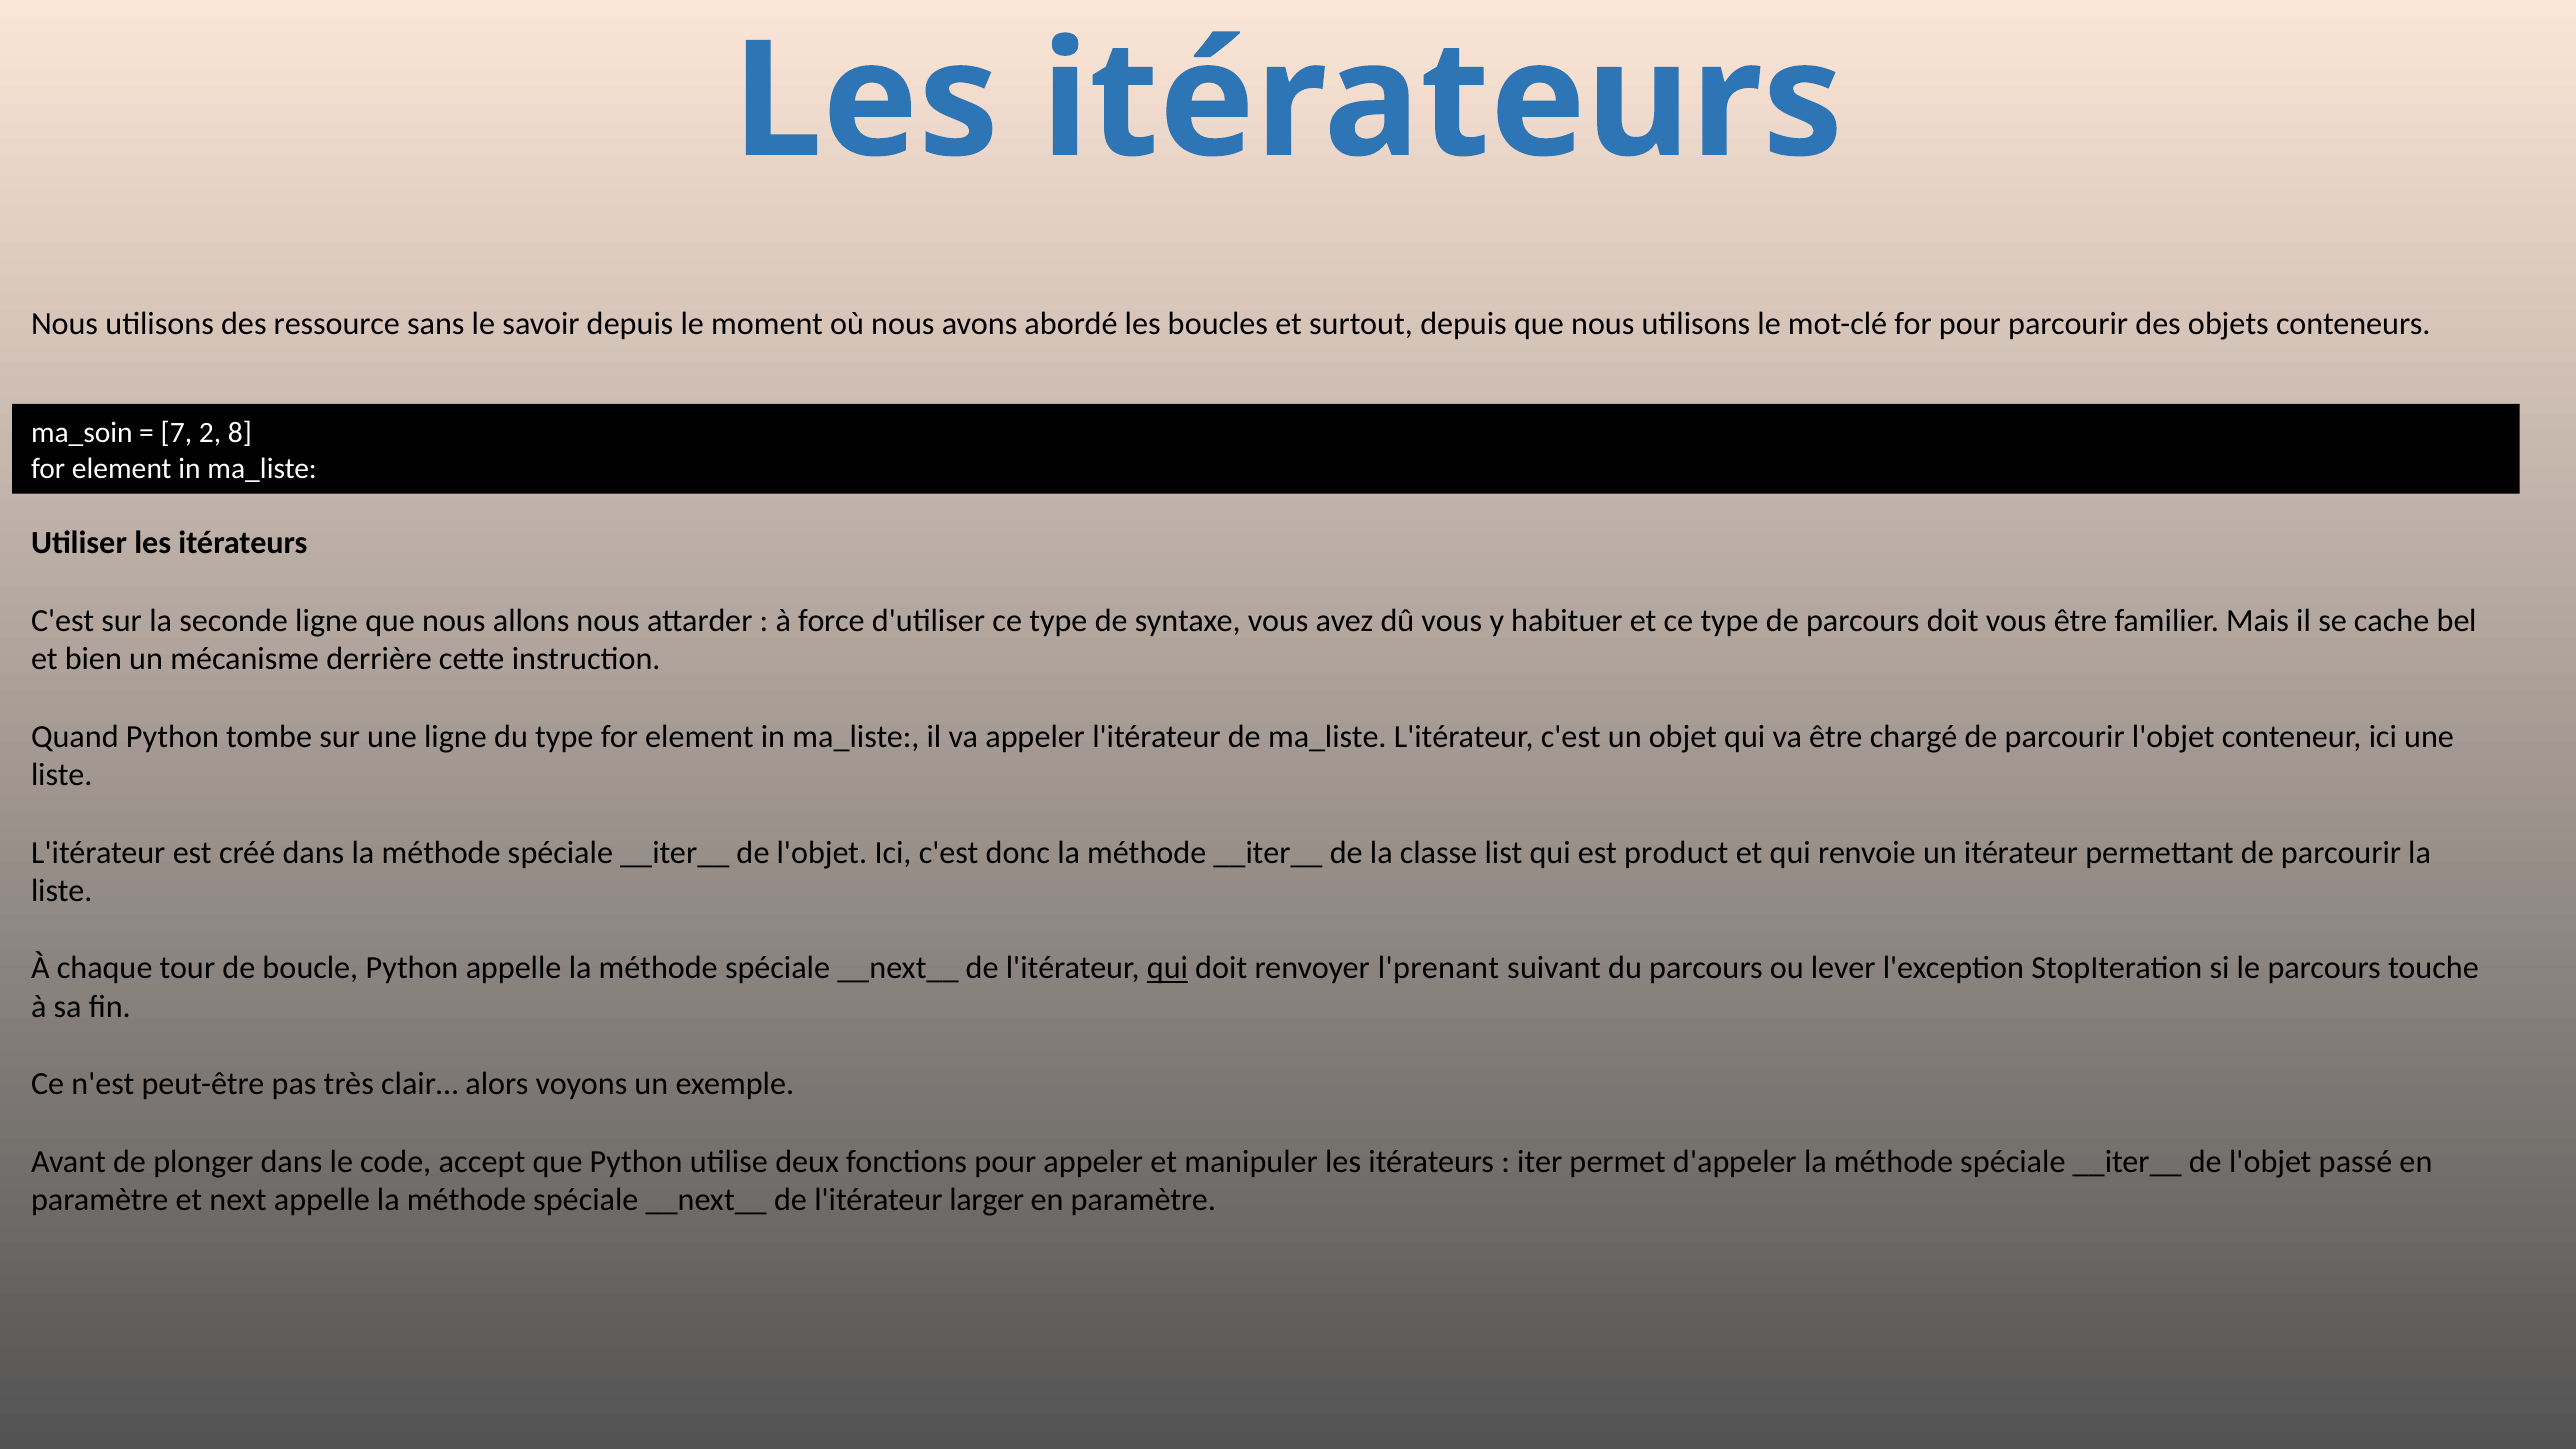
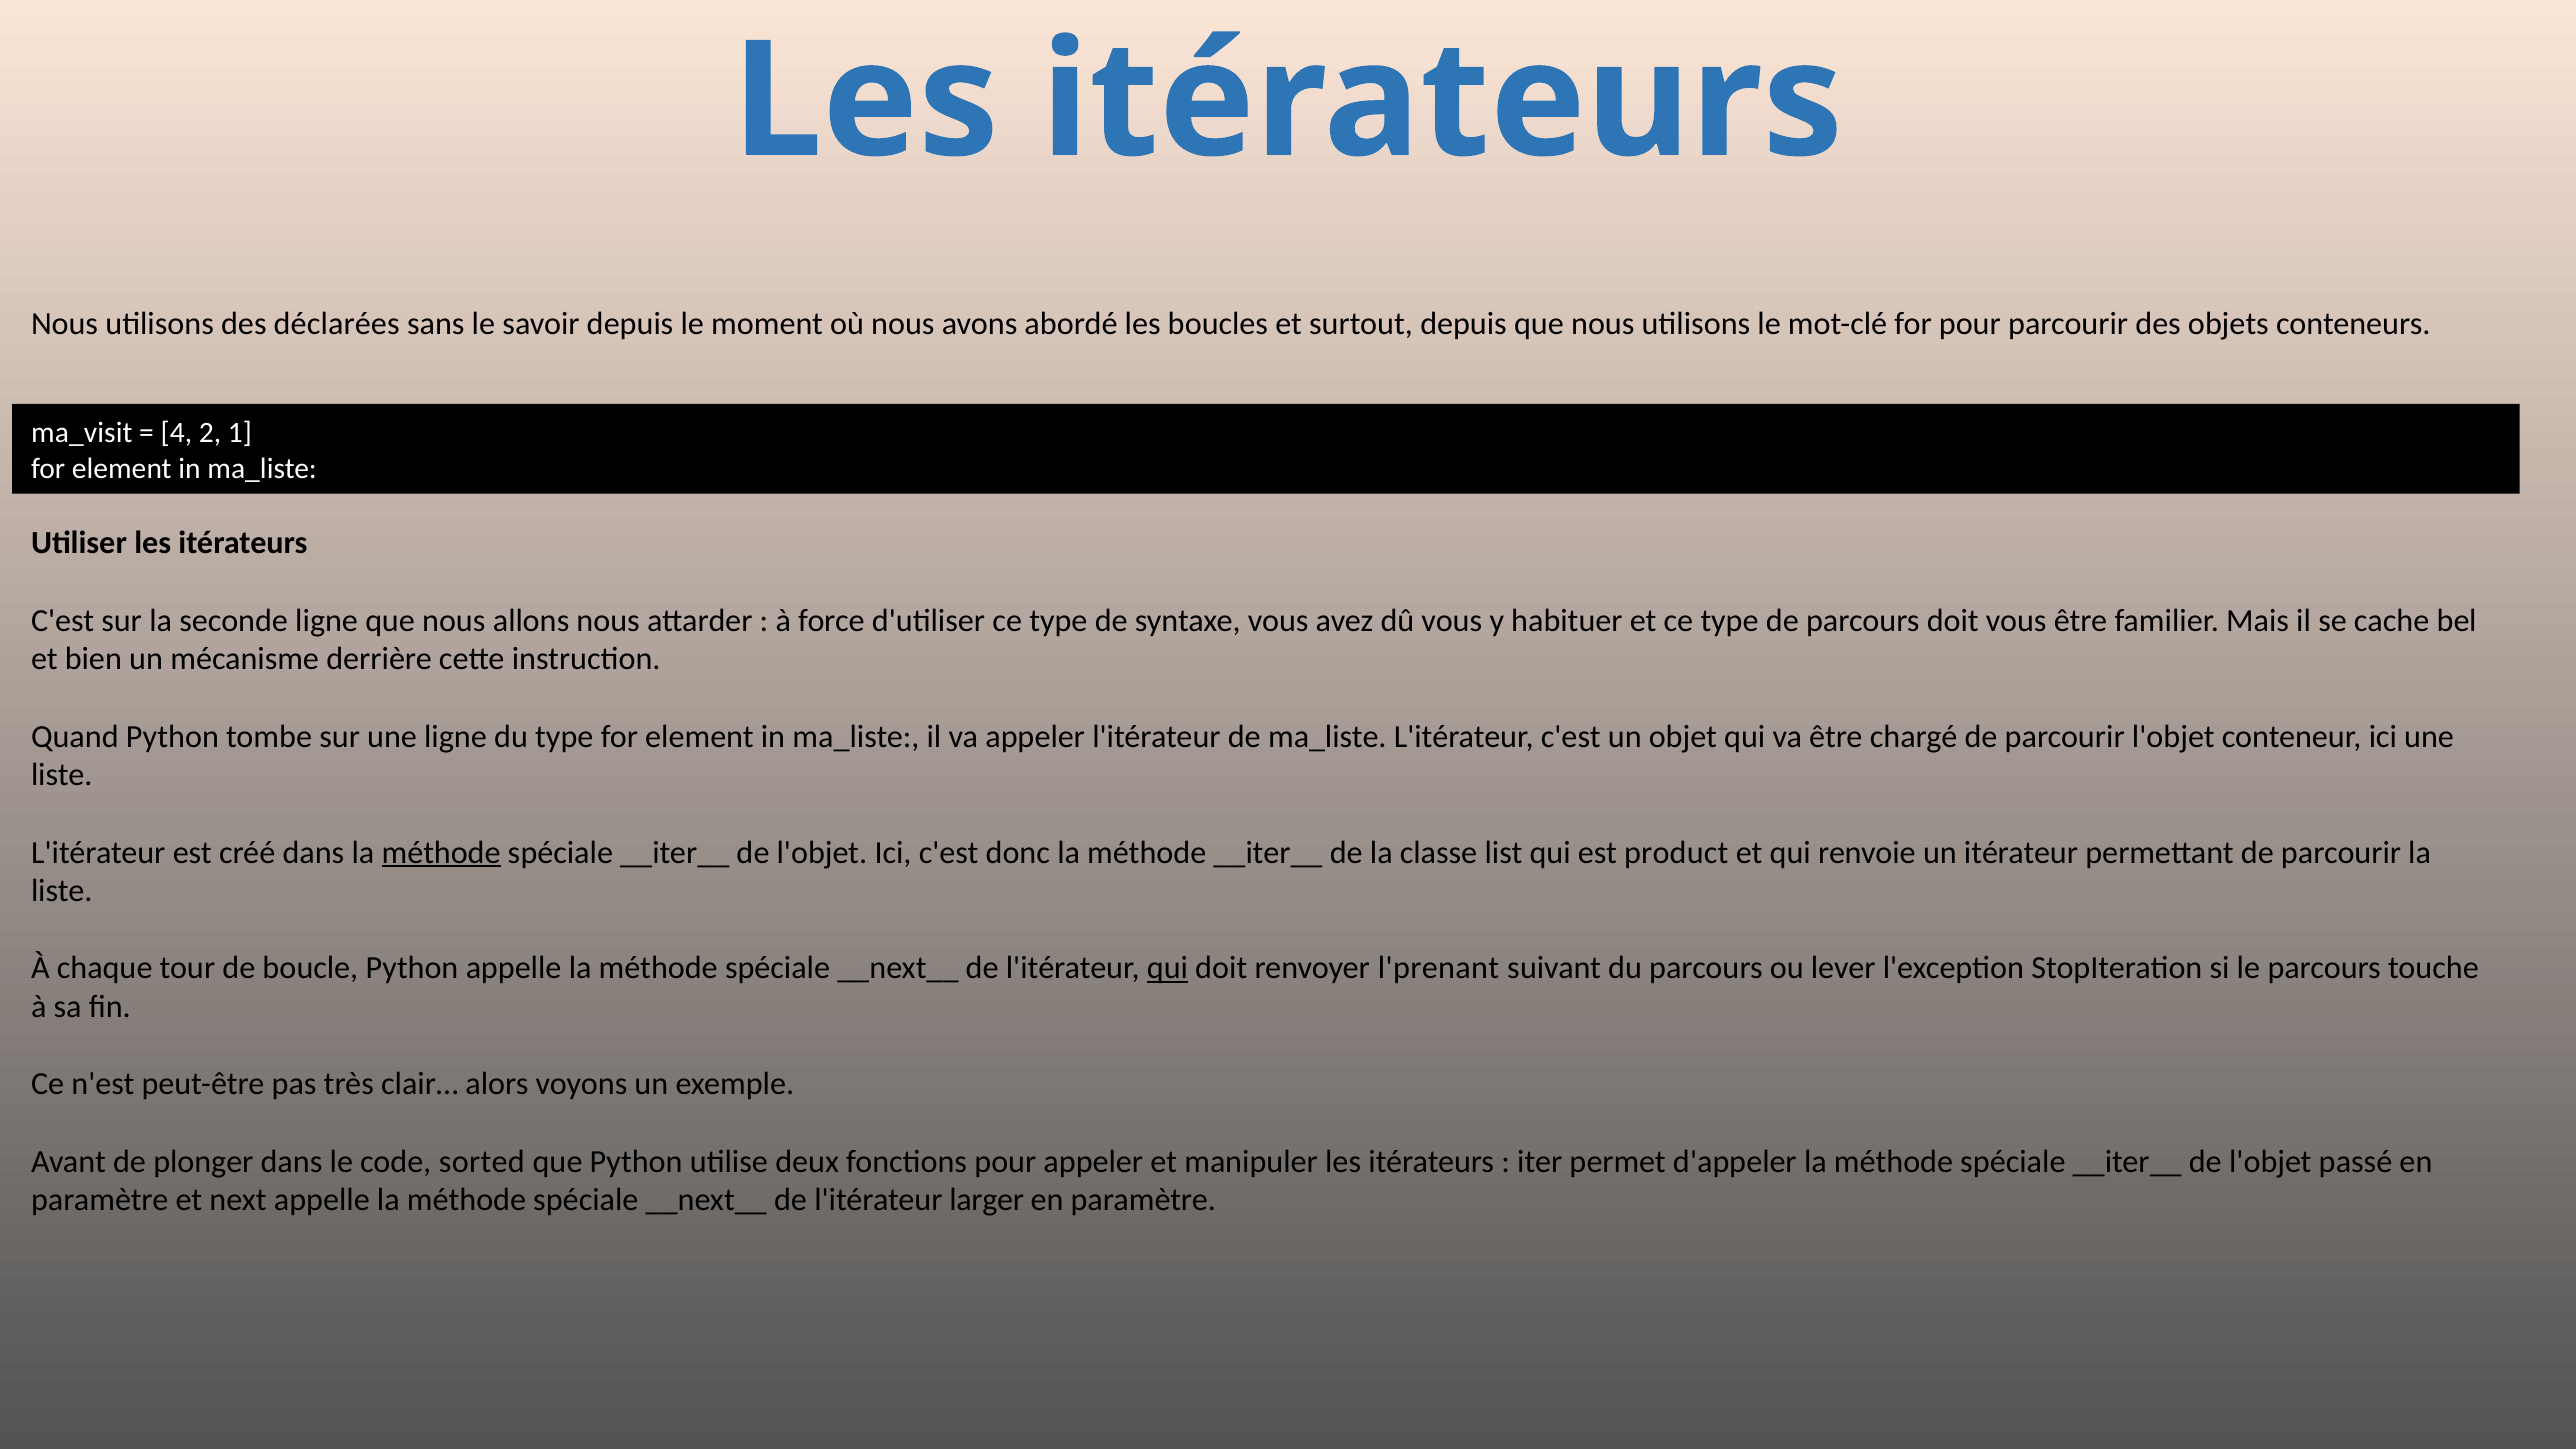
ressource: ressource -> déclarées
ma_soin: ma_soin -> ma_visit
7: 7 -> 4
8: 8 -> 1
méthode at (441, 852) underline: none -> present
accept: accept -> sorted
